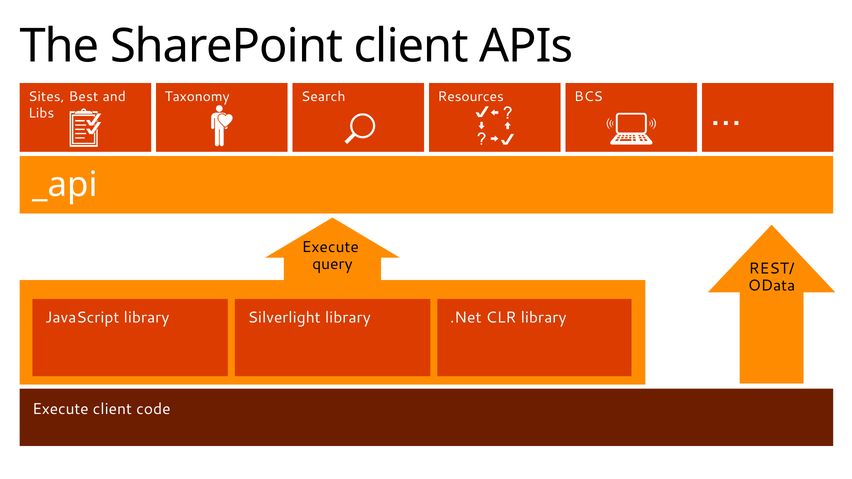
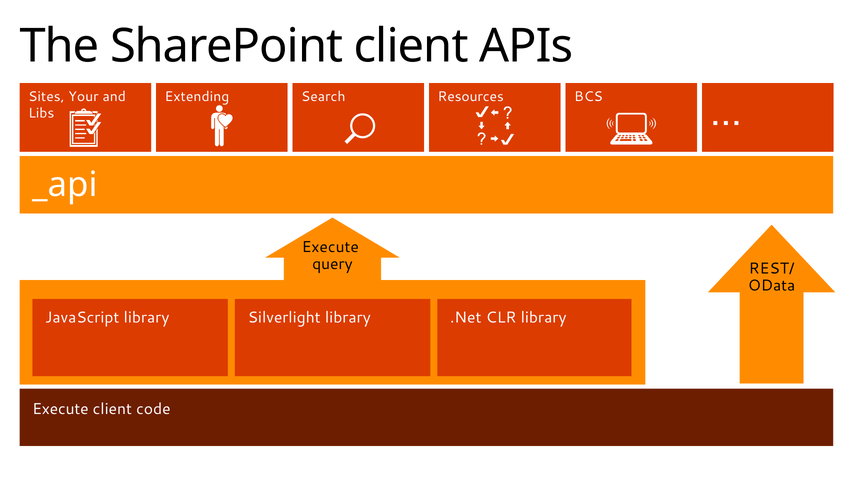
Best: Best -> Your
Taxonomy: Taxonomy -> Extending
